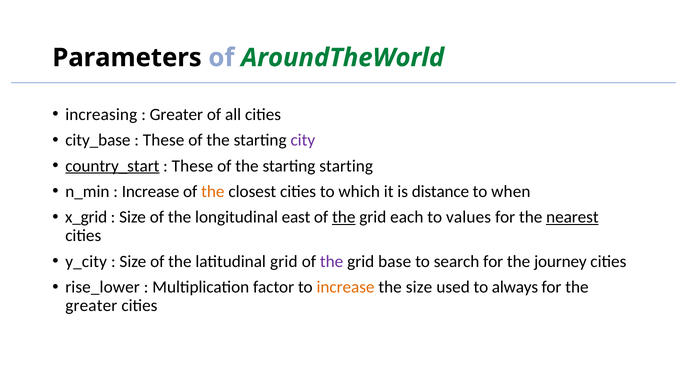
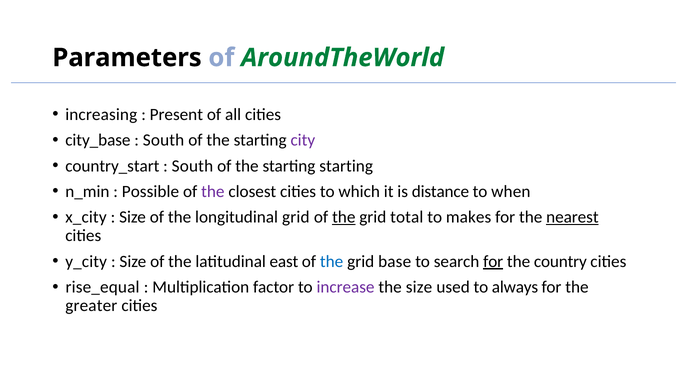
Greater at (176, 115): Greater -> Present
These at (164, 140): These -> South
country_start underline: present -> none
These at (192, 166): These -> South
Increase at (151, 192): Increase -> Possible
the at (213, 192) colour: orange -> purple
x_grid: x_grid -> x_city
longitudinal east: east -> grid
each: each -> total
values: values -> makes
latitudinal grid: grid -> east
the at (332, 262) colour: purple -> blue
for at (493, 262) underline: none -> present
journey: journey -> country
rise_lower: rise_lower -> rise_equal
increase at (346, 287) colour: orange -> purple
